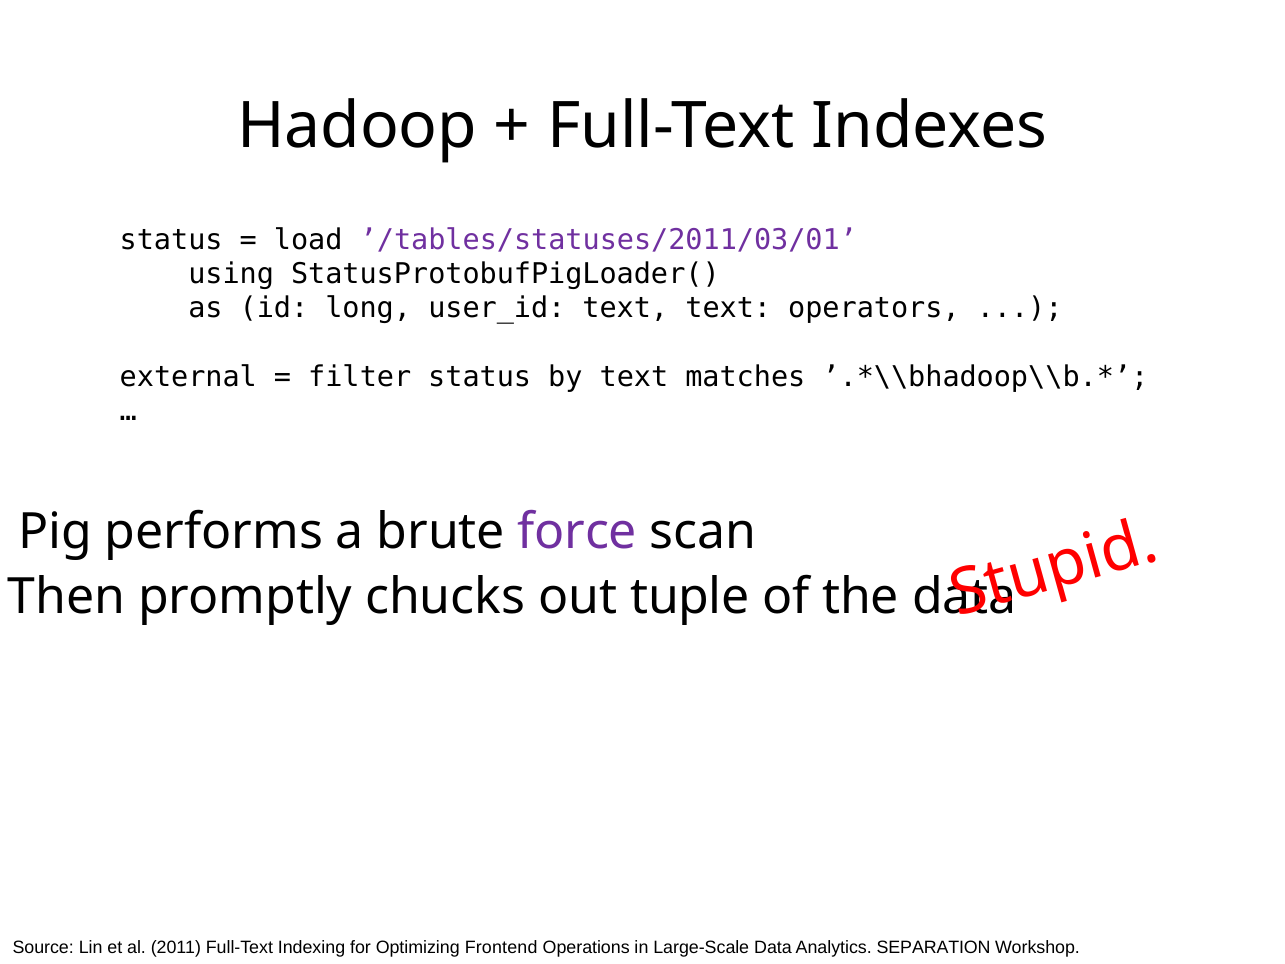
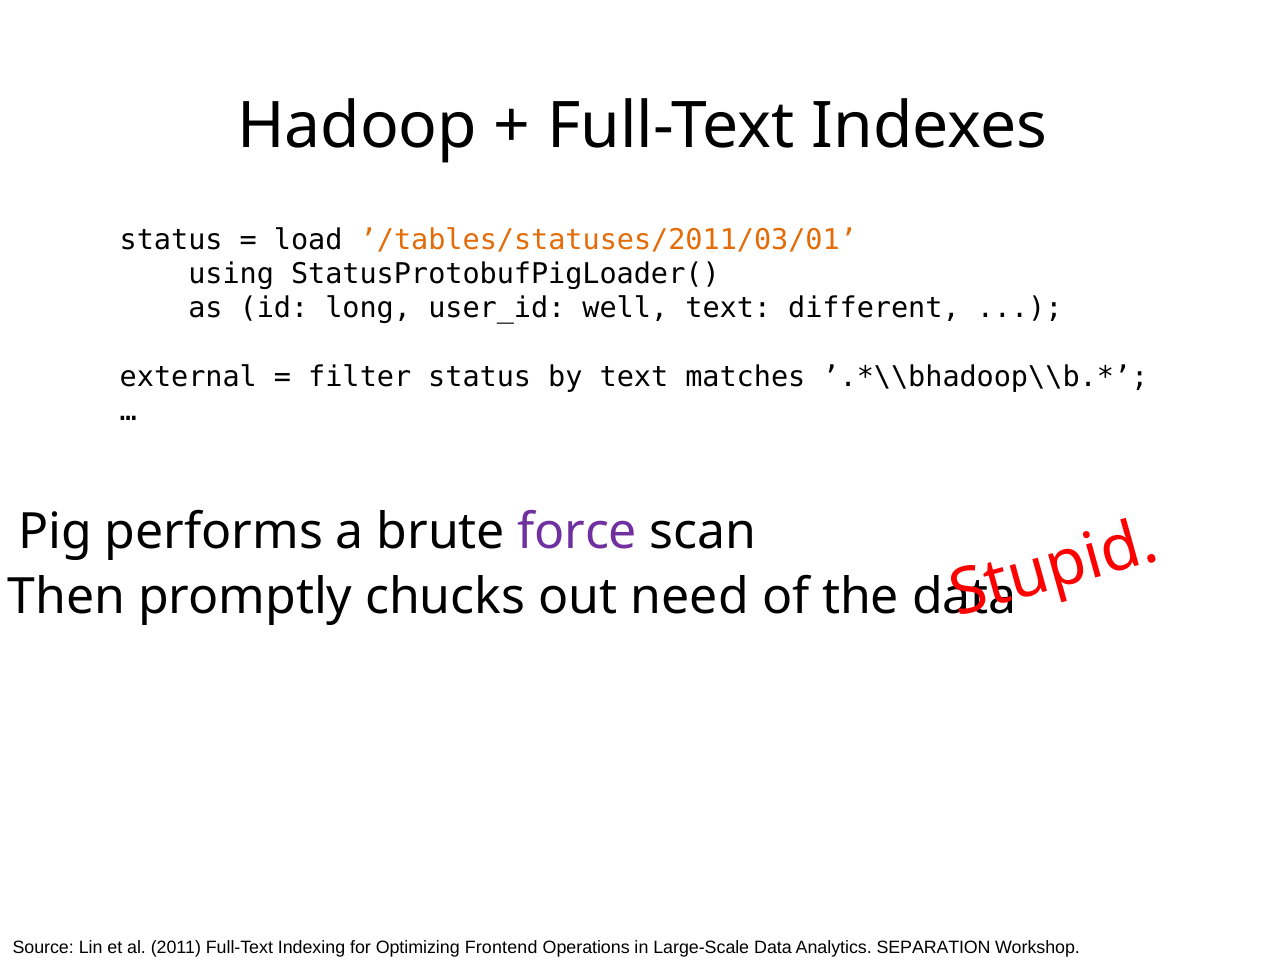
’/tables/statuses/2011/03/01 colour: purple -> orange
user_id text: text -> well
operators: operators -> different
tuple: tuple -> need
